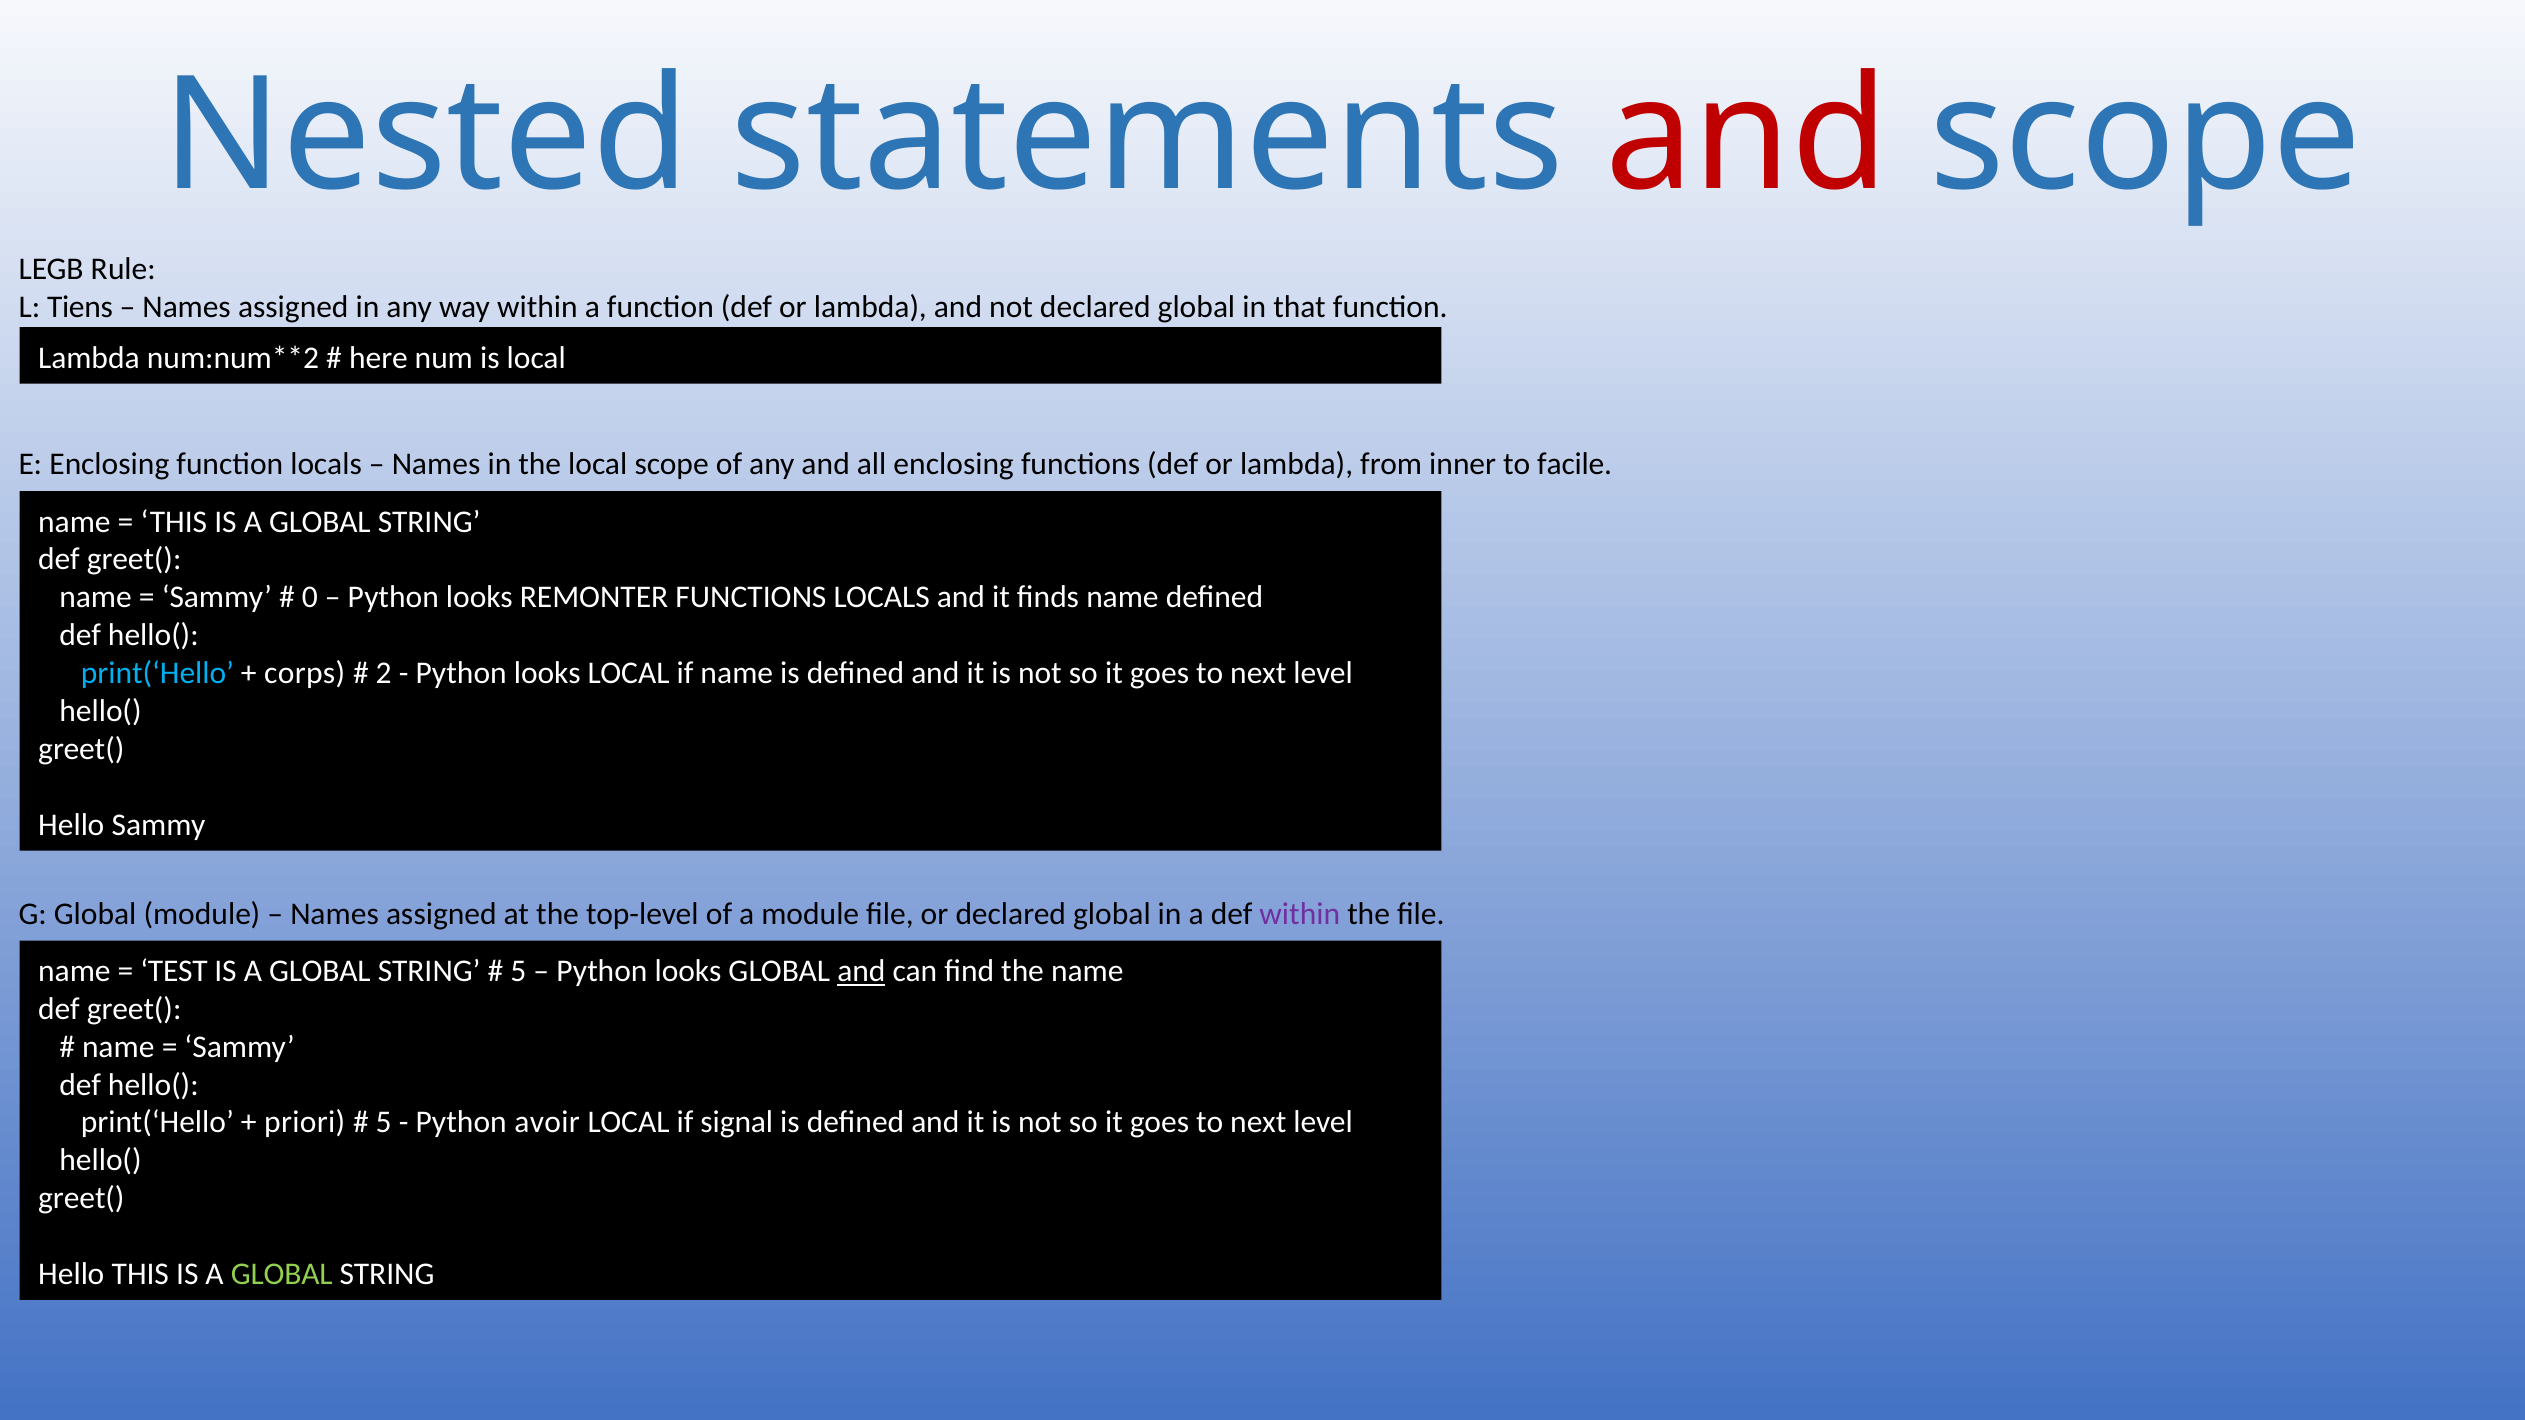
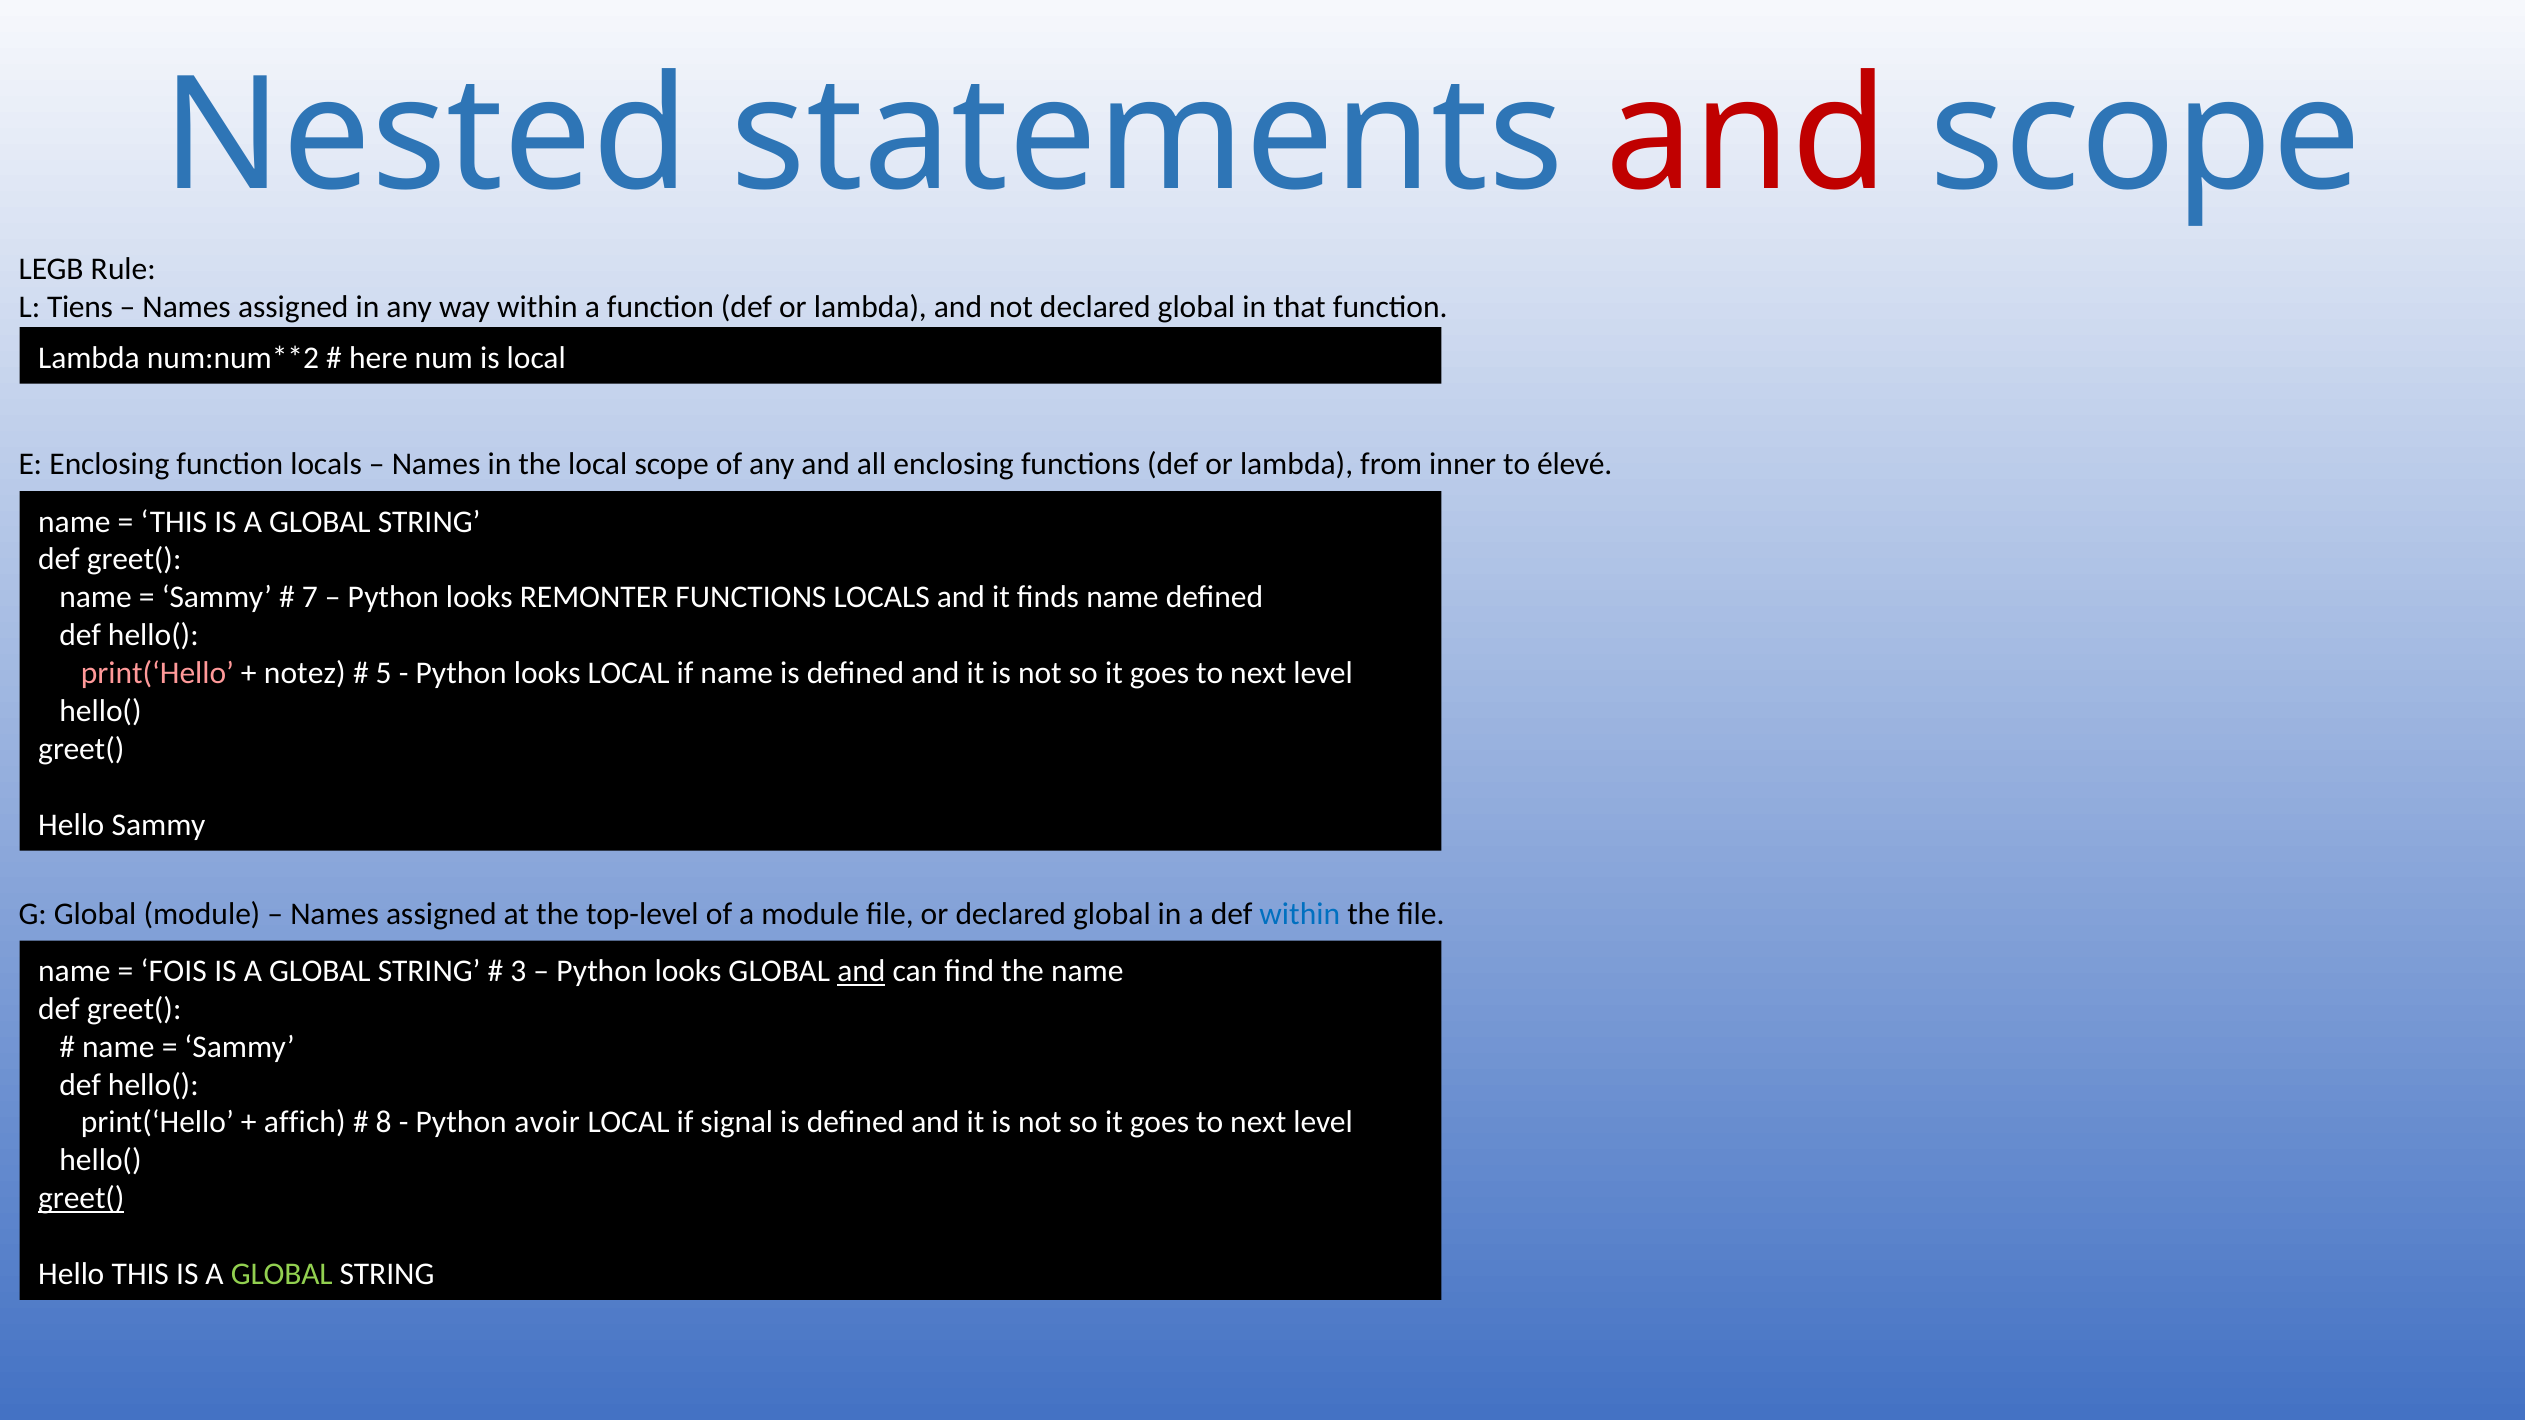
facile: facile -> élevé
0: 0 -> 7
print(‘Hello at (157, 673) colour: light blue -> pink
corps: corps -> notez
2: 2 -> 5
within at (1300, 914) colour: purple -> blue
TEST: TEST -> FOIS
5 at (518, 971): 5 -> 3
priori: priori -> affich
5 at (384, 1123): 5 -> 8
greet( at (81, 1198) underline: none -> present
